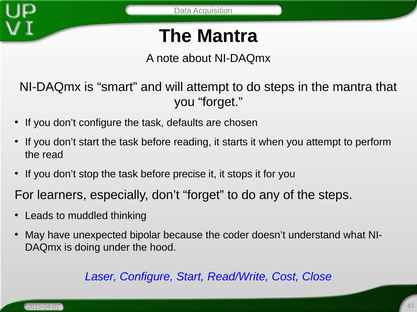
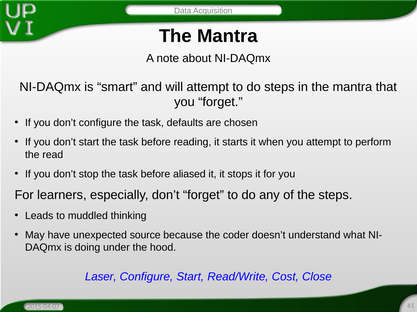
precise: precise -> aliased
bipolar: bipolar -> source
